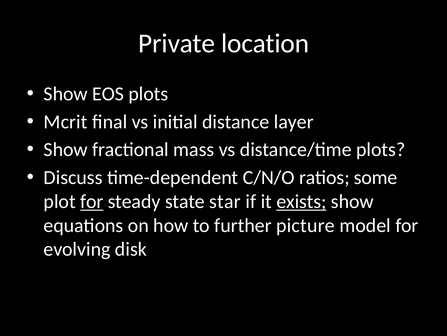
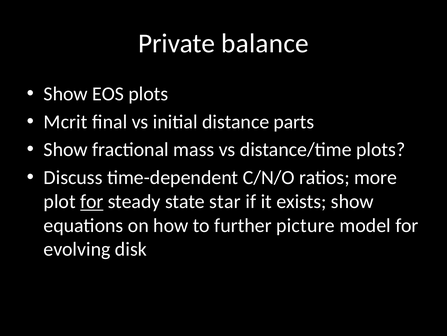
location: location -> balance
layer: layer -> parts
some: some -> more
exists underline: present -> none
